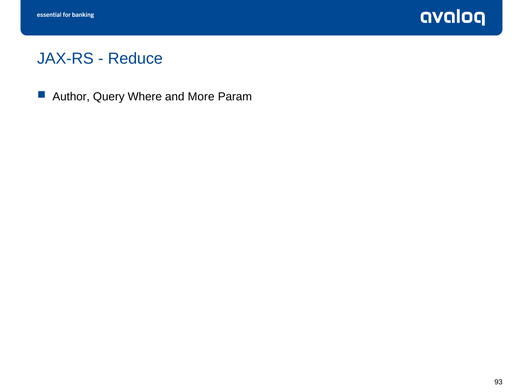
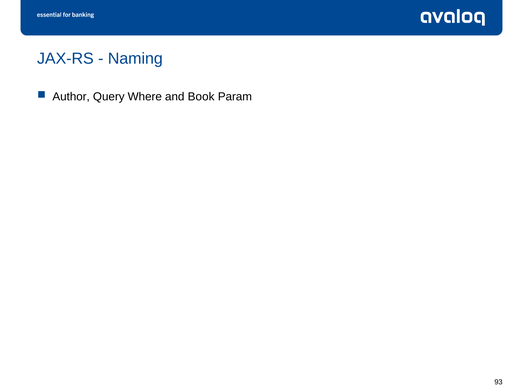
Reduce: Reduce -> Naming
More: More -> Book
